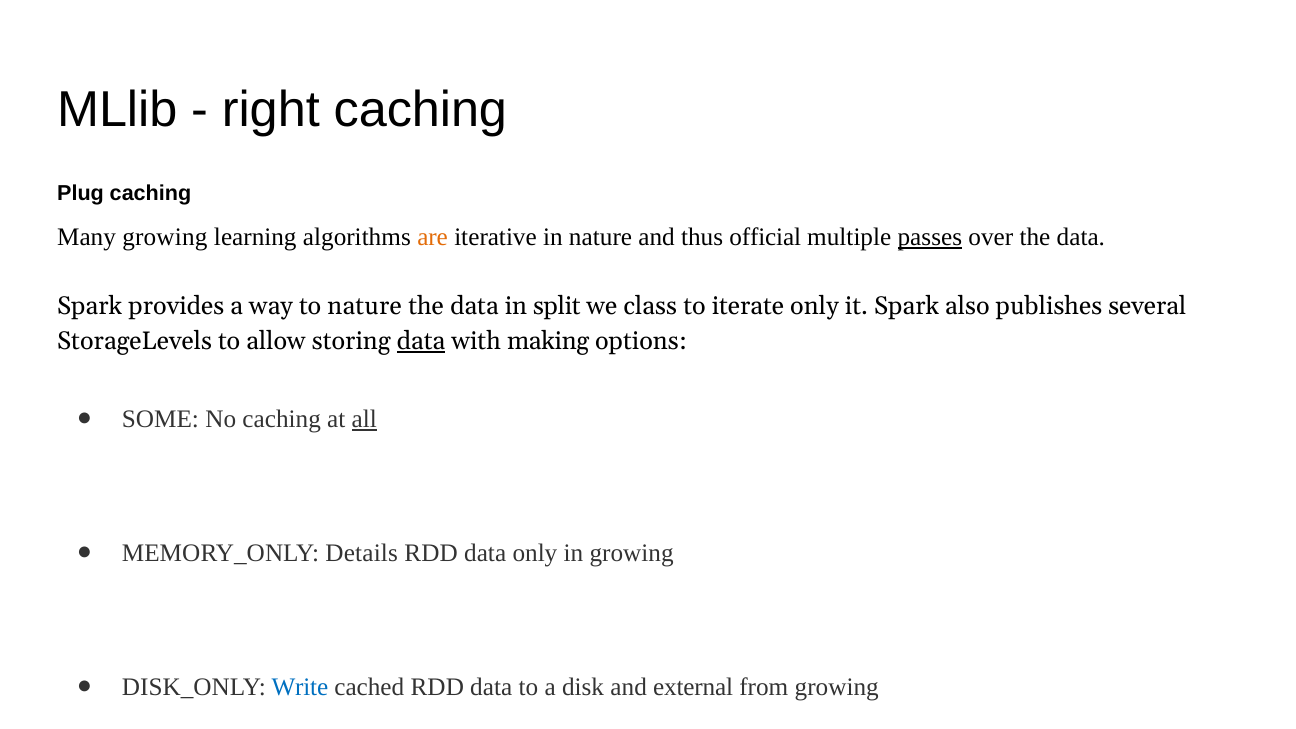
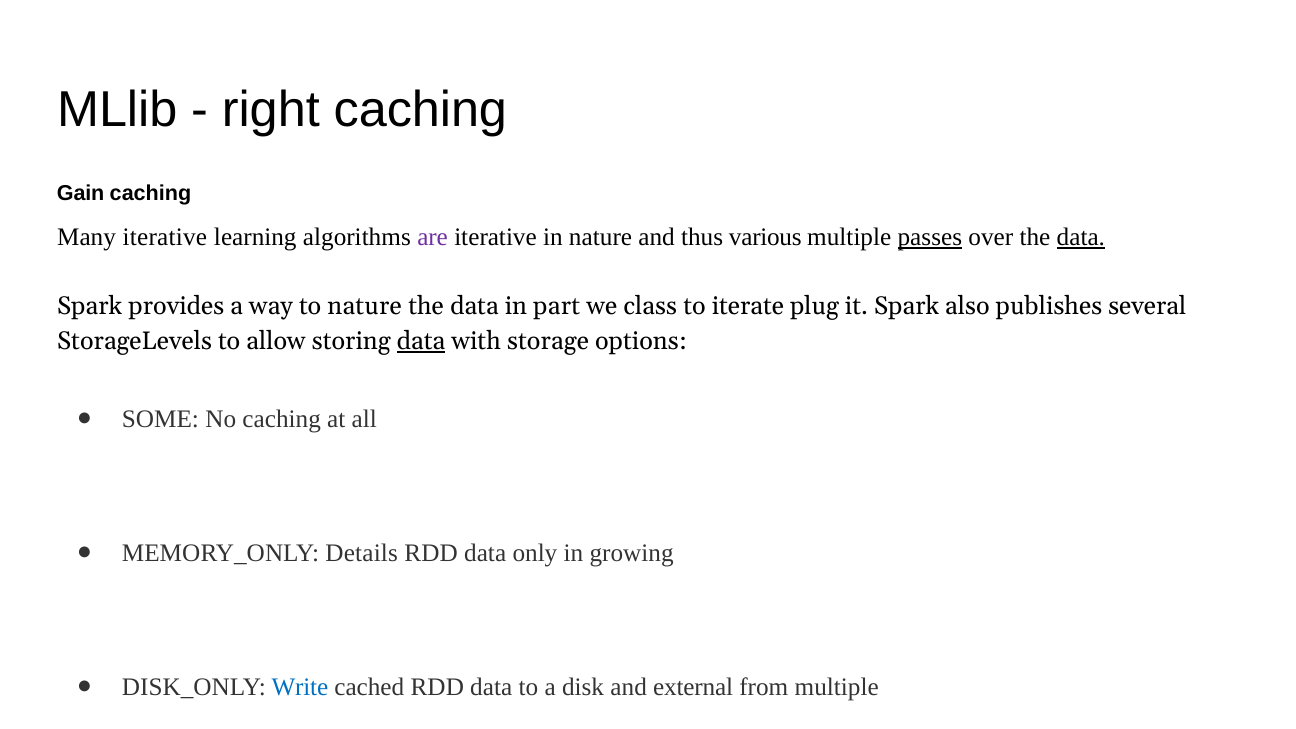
Plug: Plug -> Gain
Many growing: growing -> iterative
are colour: orange -> purple
official: official -> various
data at (1081, 237) underline: none -> present
in split: split -> part
iterate only: only -> plug
with making: making -> storage
all underline: present -> none
from growing: growing -> multiple
